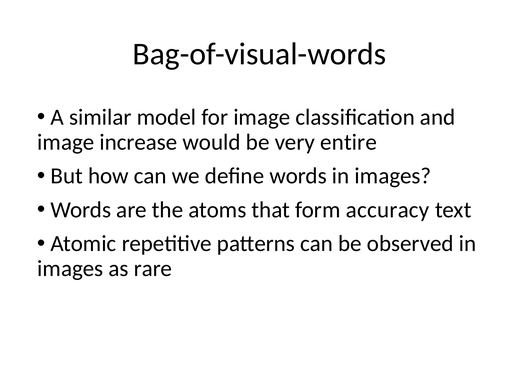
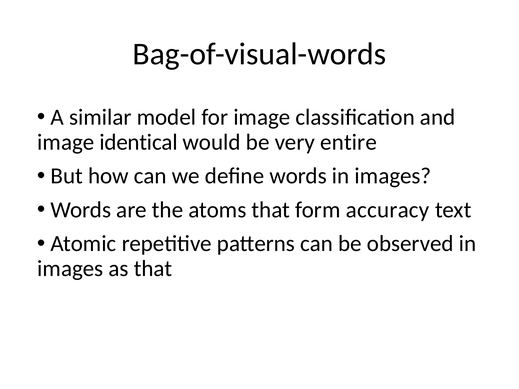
increase: increase -> identical
as rare: rare -> that
